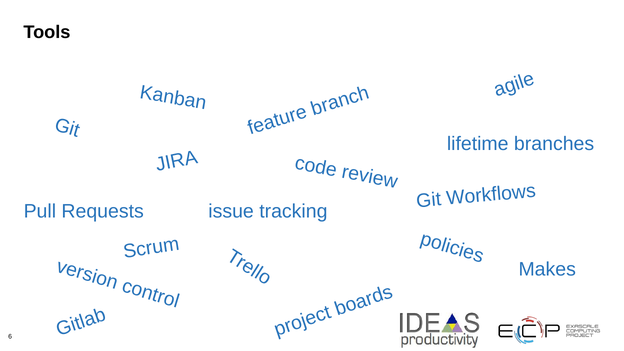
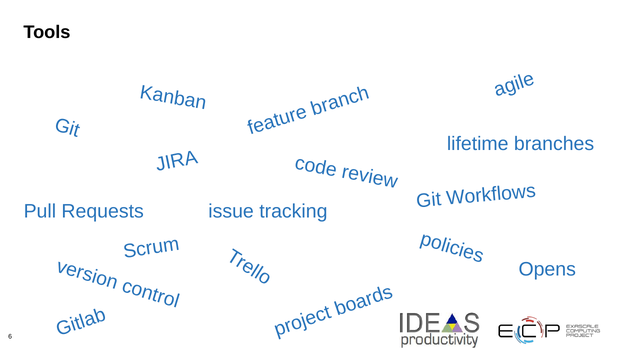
Makes: Makes -> Opens
